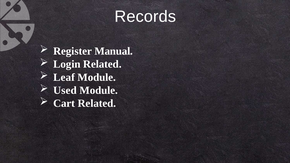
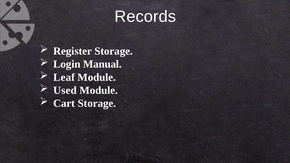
Register Manual: Manual -> Storage
Login Related: Related -> Manual
Cart Related: Related -> Storage
